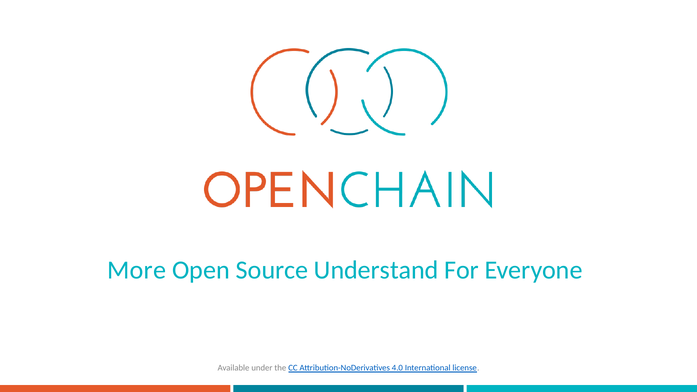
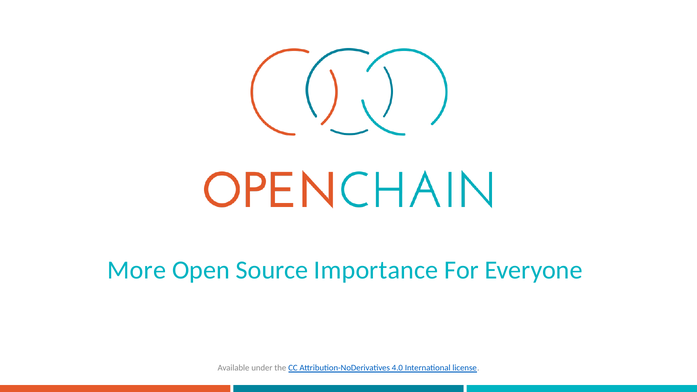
Understand: Understand -> Importance
